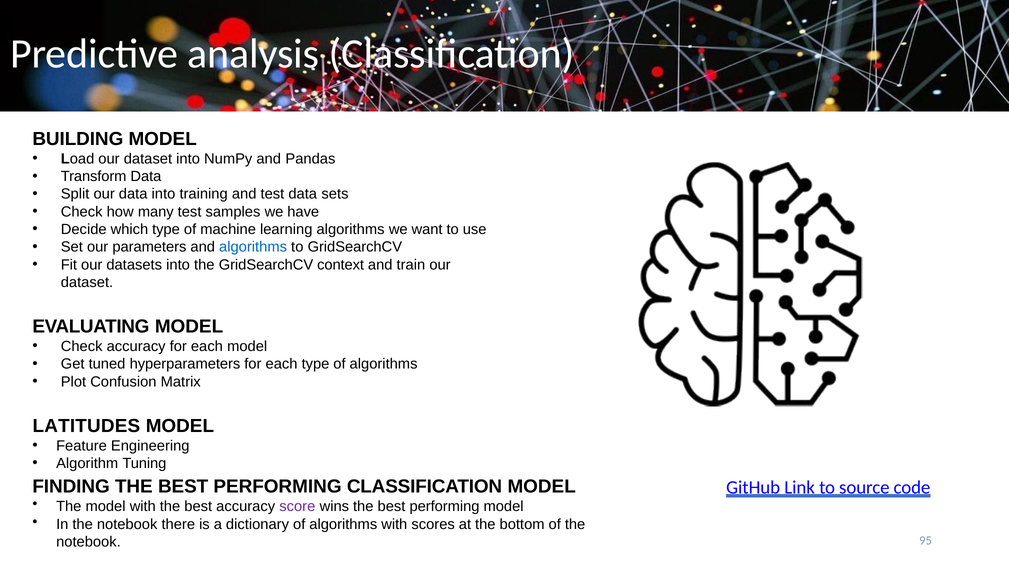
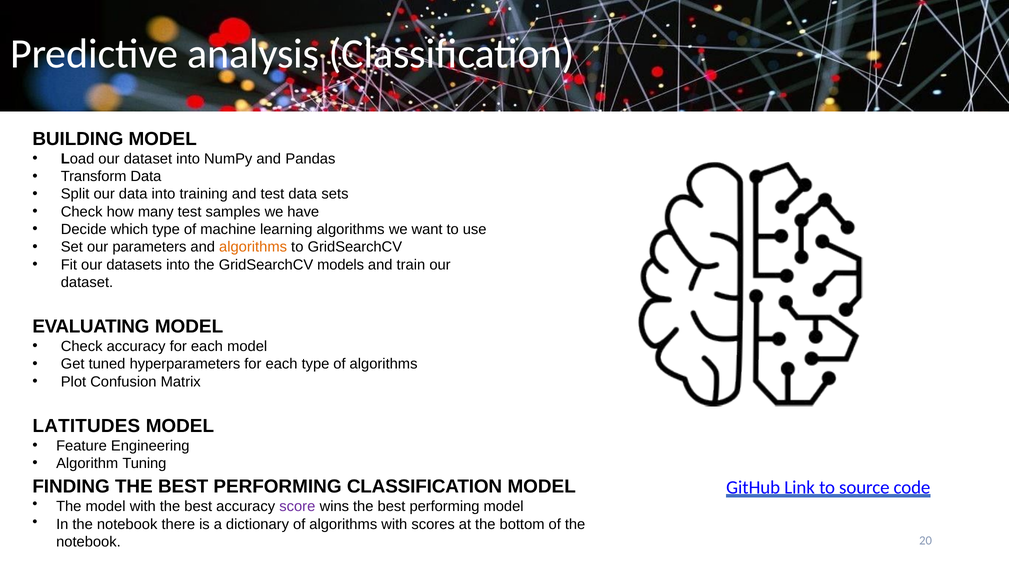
algorithms at (253, 247) colour: blue -> orange
context: context -> models
95: 95 -> 20
